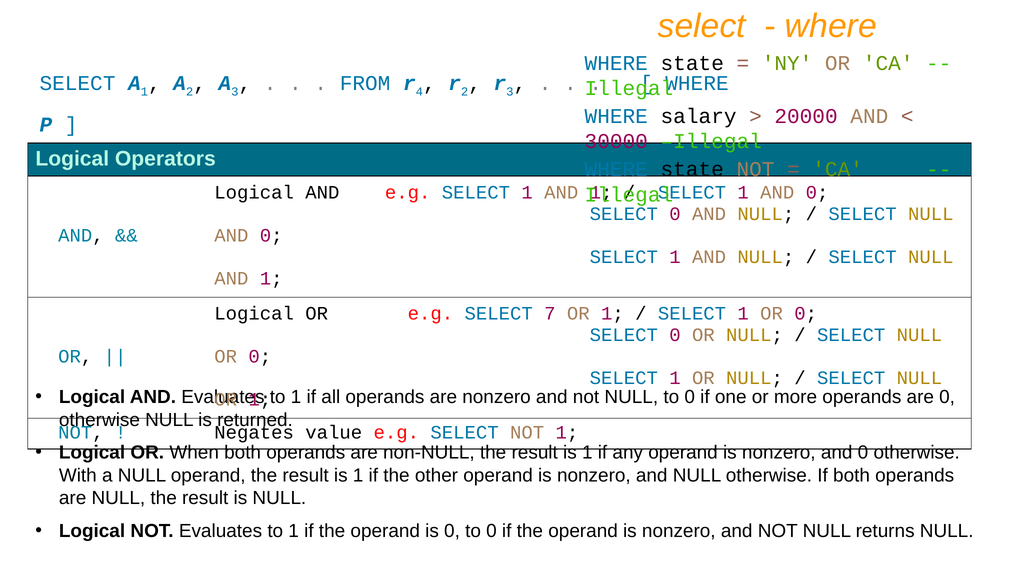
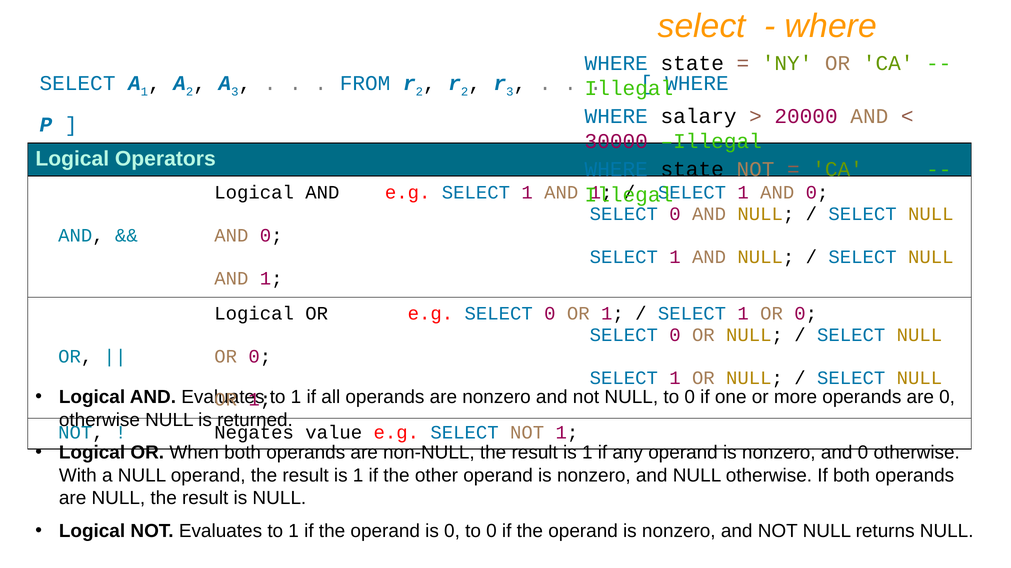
4 at (419, 92): 4 -> 2
e.g SELECT 7: 7 -> 0
